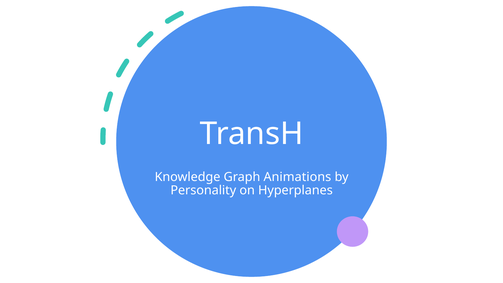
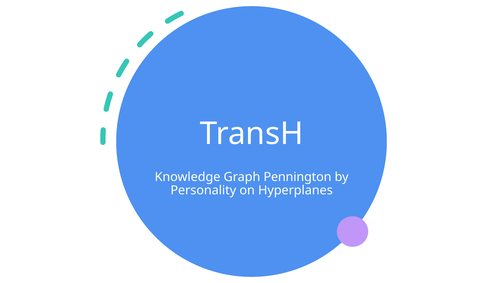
Animations: Animations -> Pennington
